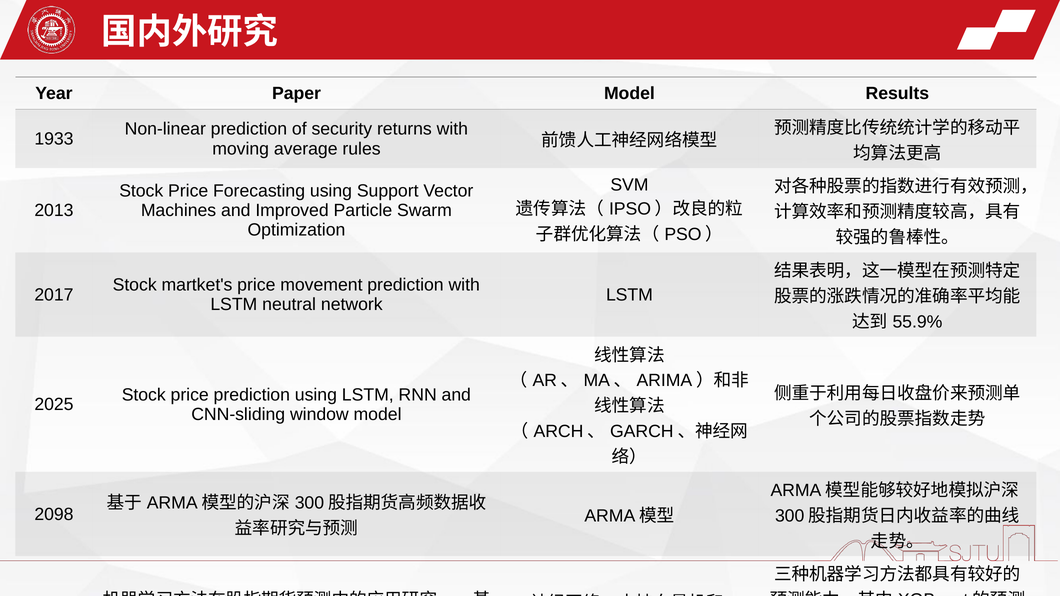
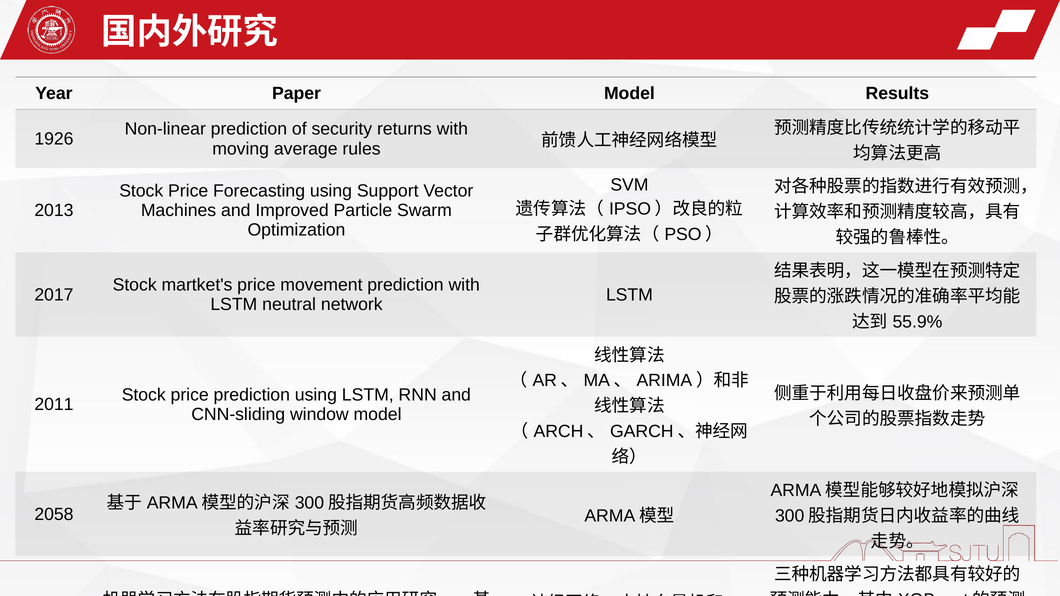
1933: 1933 -> 1926
2025: 2025 -> 2011
2098: 2098 -> 2058
